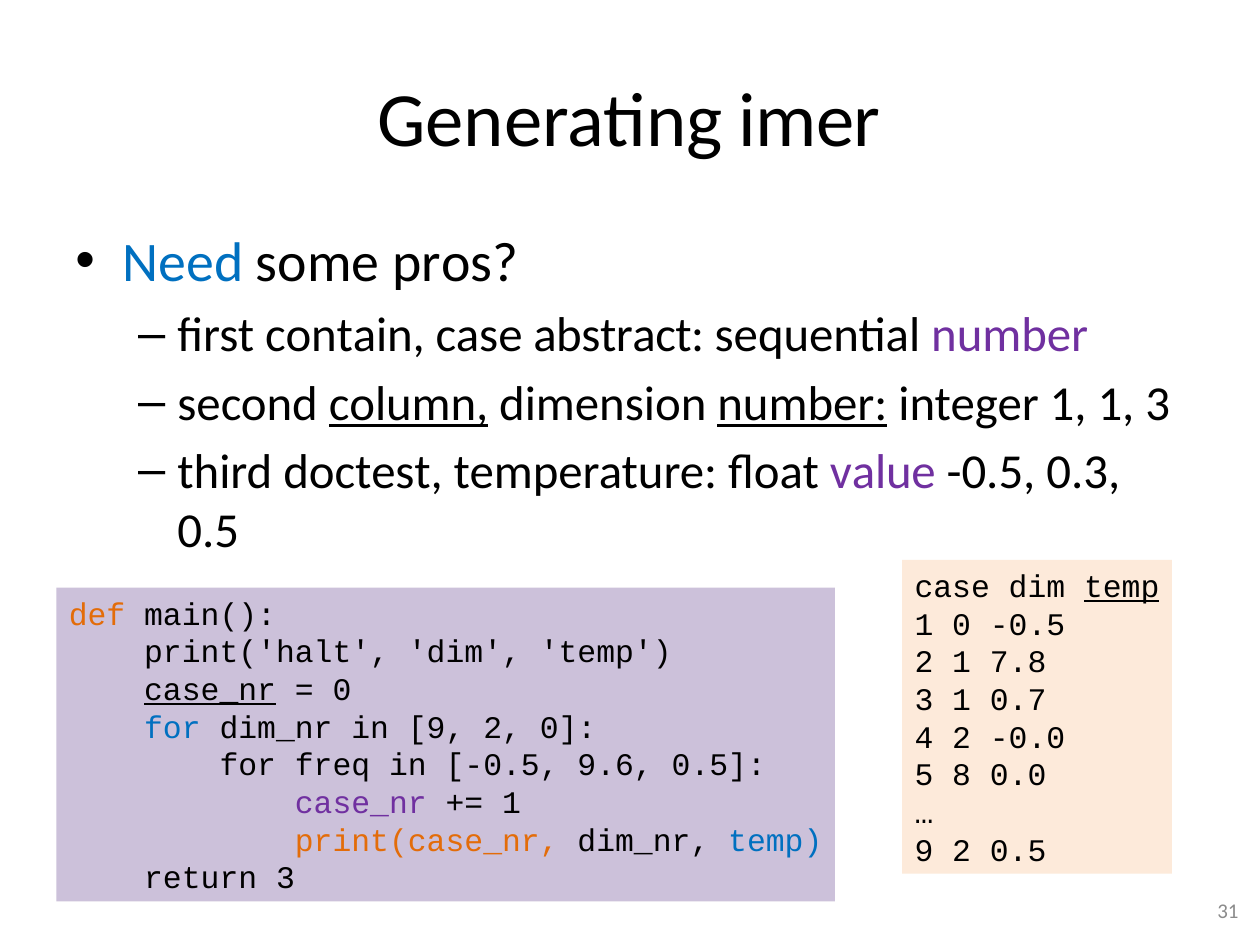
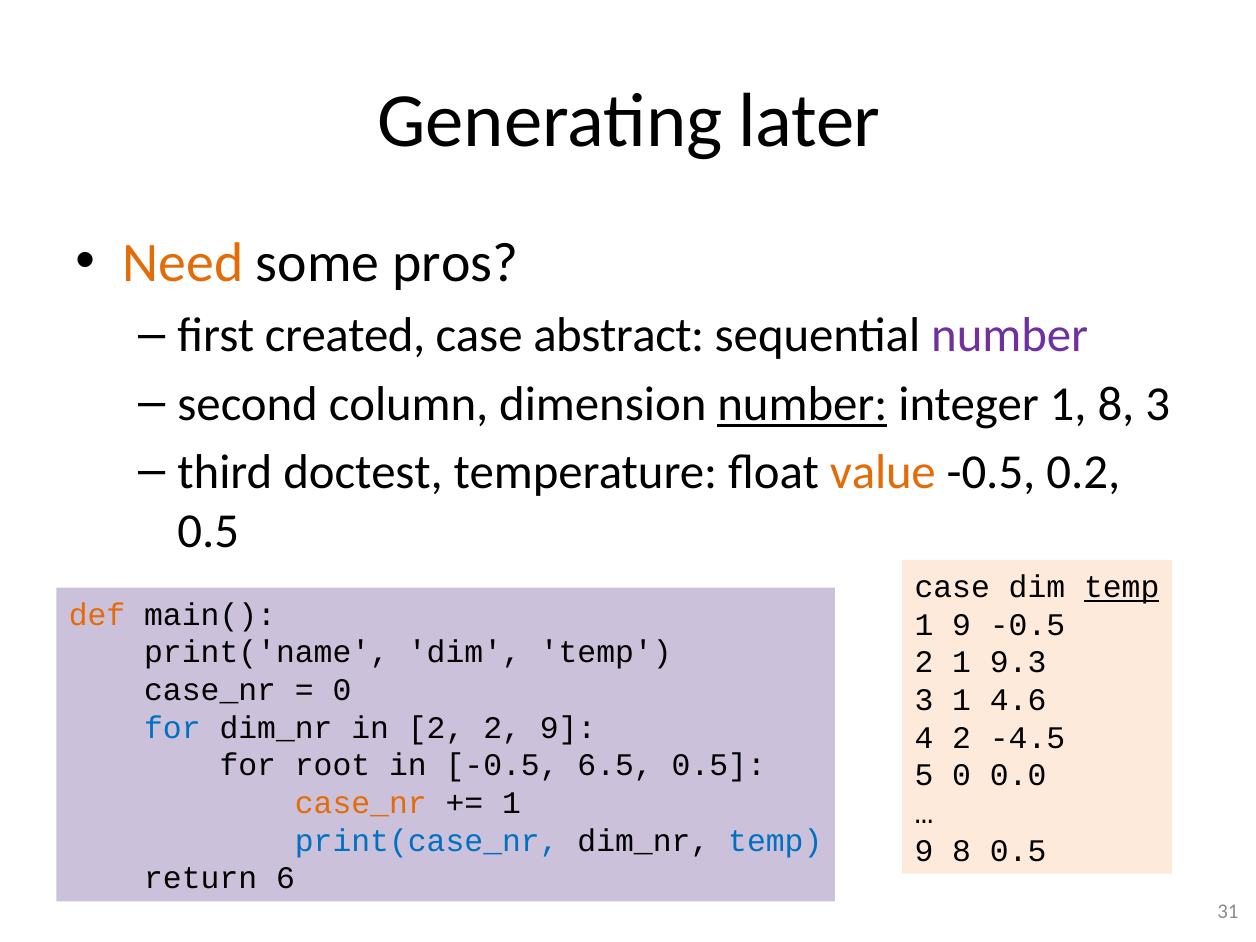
imer: imer -> later
Need colour: blue -> orange
contain: contain -> created
column underline: present -> none
1 1: 1 -> 8
value colour: purple -> orange
0.3: 0.3 -> 0.2
1 0: 0 -> 9
print('halt: print('halt -> print('name
7.8: 7.8 -> 9.3
case_nr at (210, 690) underline: present -> none
0.7: 0.7 -> 4.6
in 9: 9 -> 2
2 0: 0 -> 9
-0.0: -0.0 -> -4.5
freq: freq -> root
9.6: 9.6 -> 6.5
5 8: 8 -> 0
case_nr at (361, 803) colour: purple -> orange
print(case_nr colour: orange -> blue
2 at (962, 851): 2 -> 8
return 3: 3 -> 6
